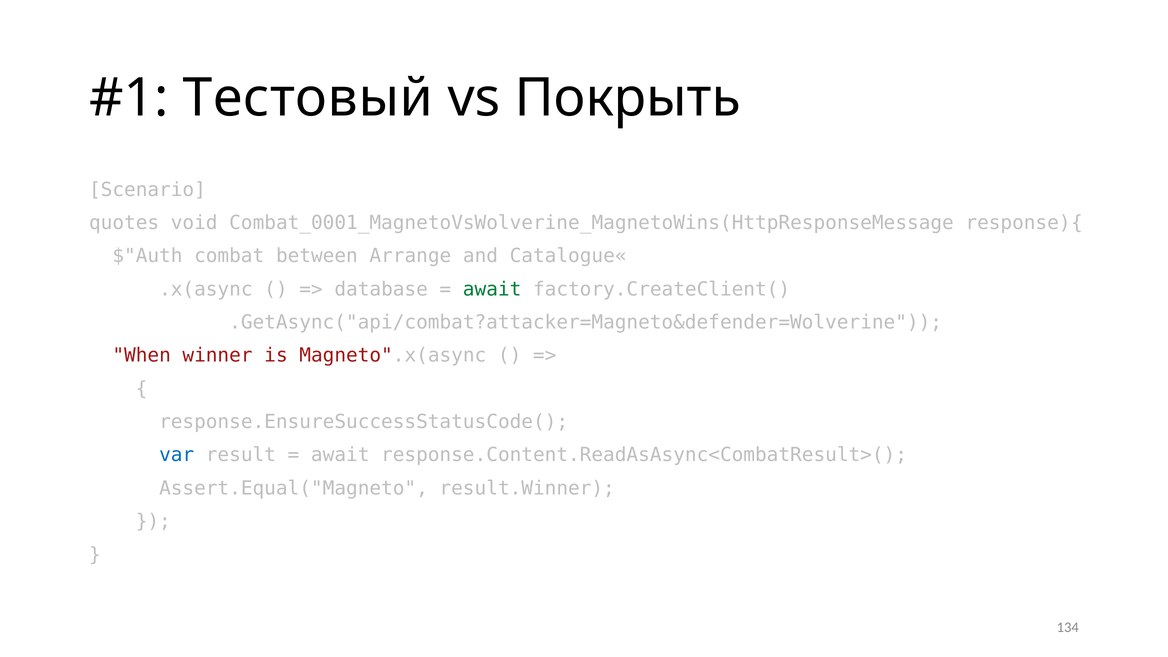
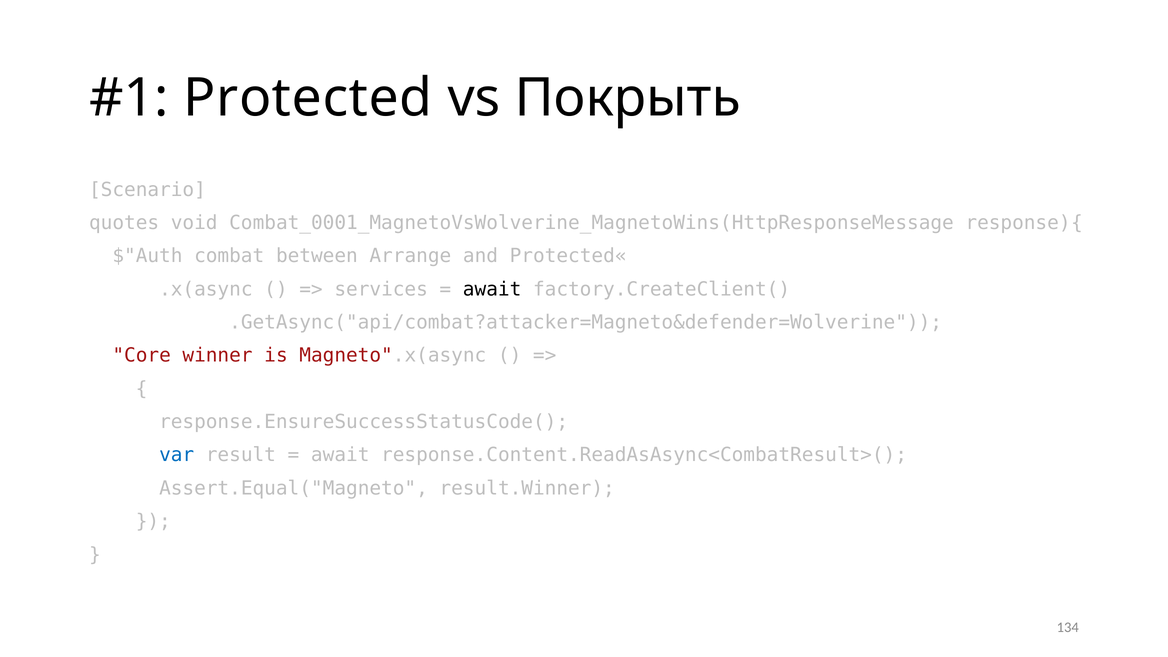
Тестовый: Тестовый -> Protected
Catalogue«: Catalogue« -> Protected«
database: database -> services
await at (492, 289) colour: green -> black
When: When -> Core
